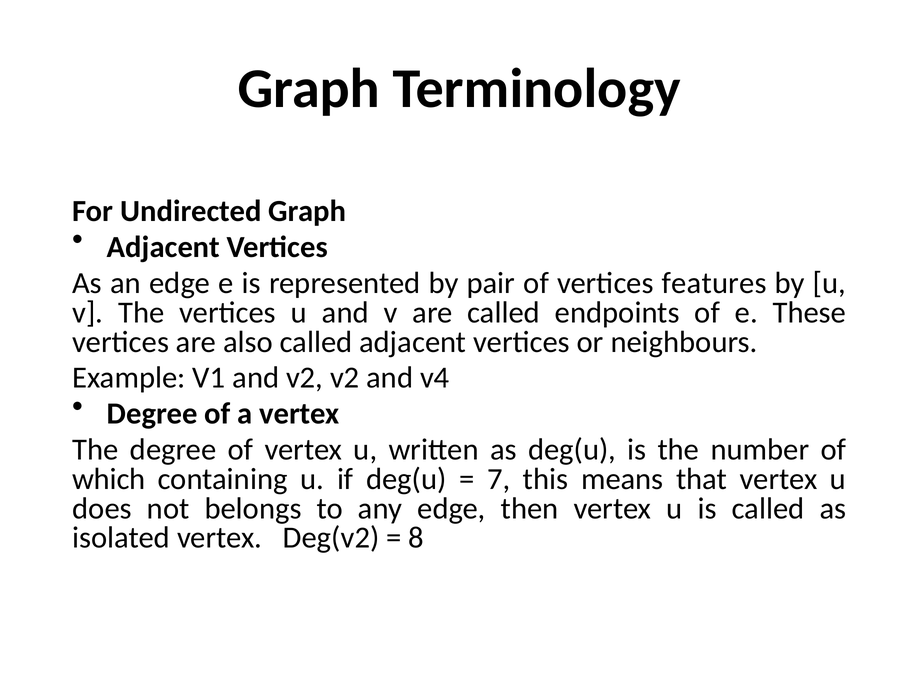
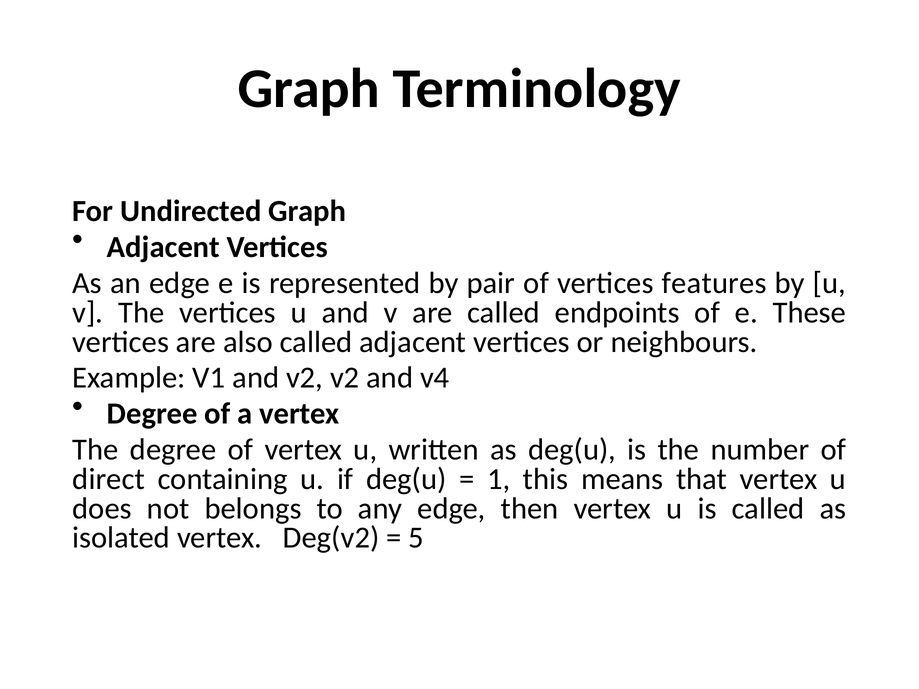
which: which -> direct
7: 7 -> 1
8: 8 -> 5
